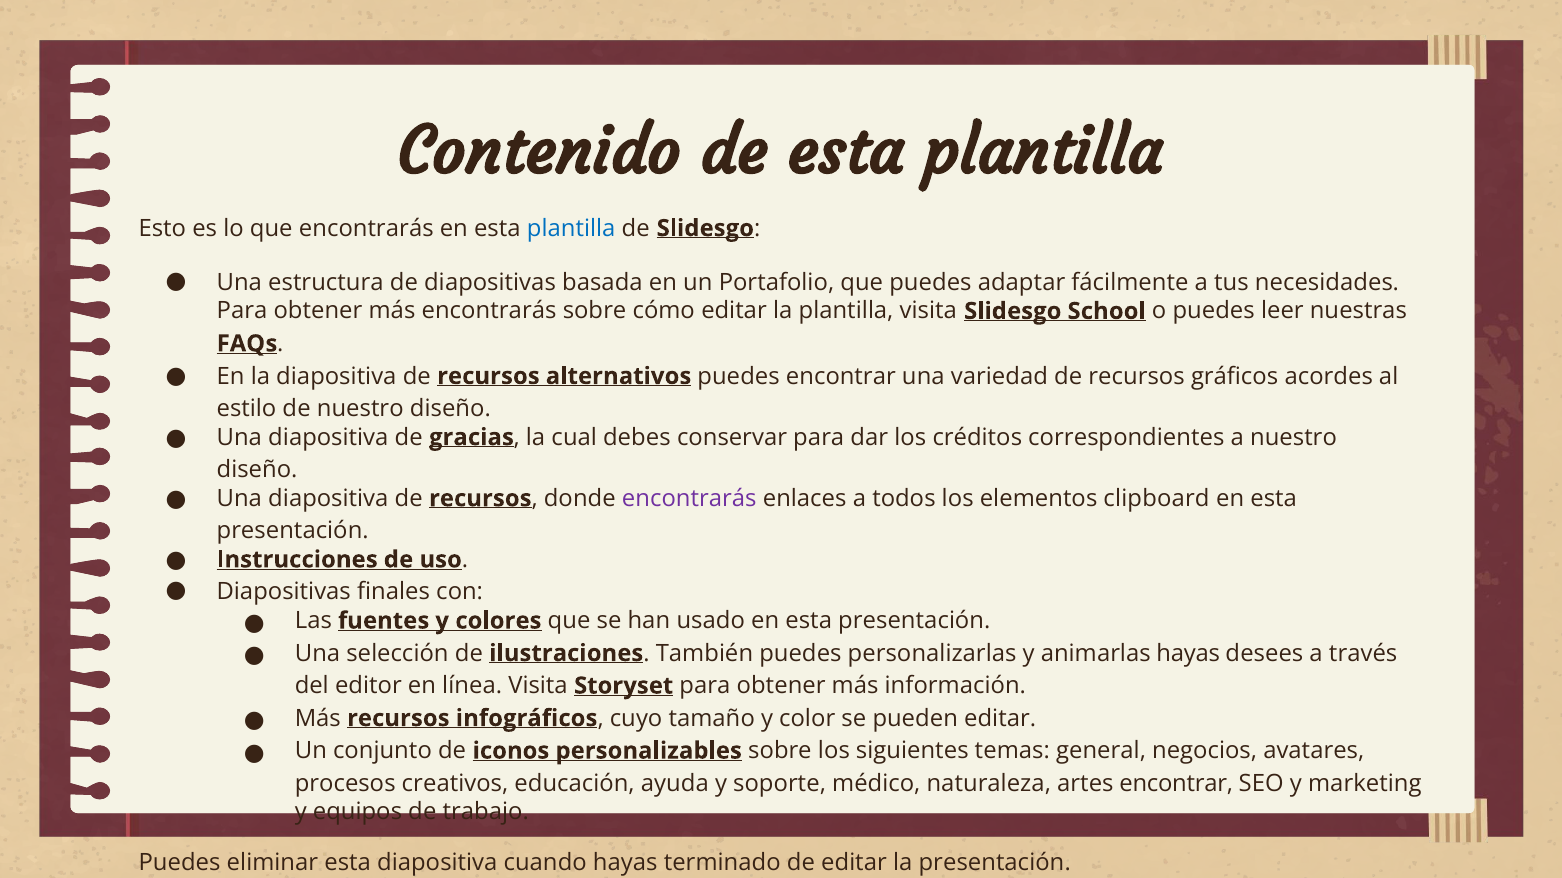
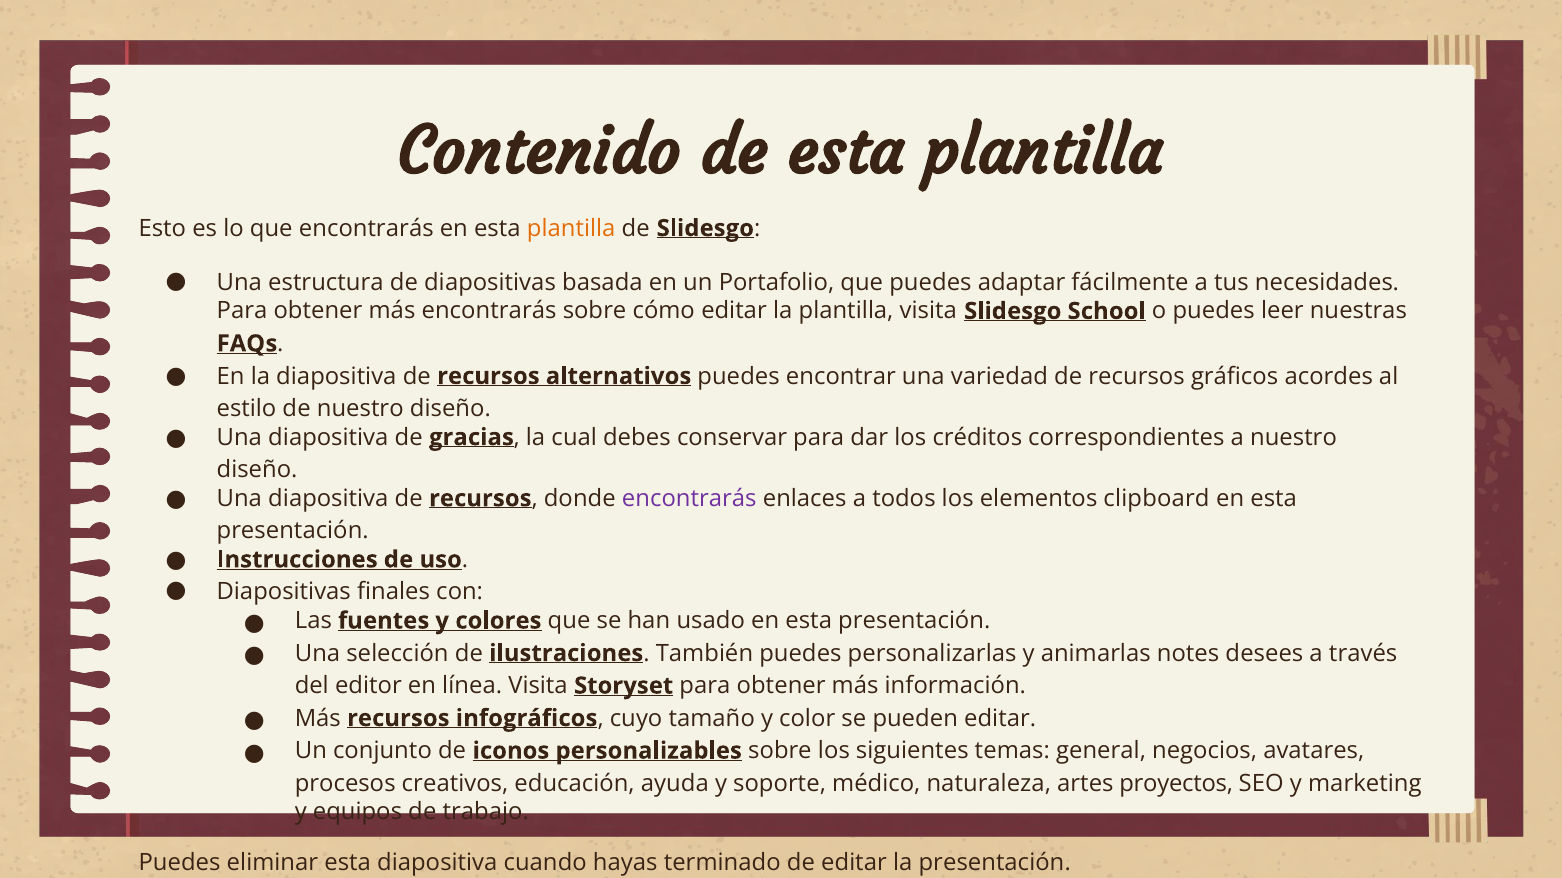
plantilla at (571, 228) colour: blue -> orange
animarlas hayas: hayas -> notes
artes encontrar: encontrar -> proyectos
